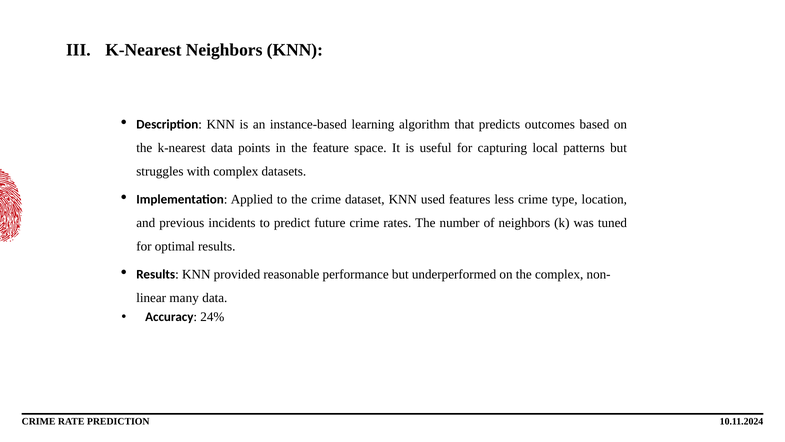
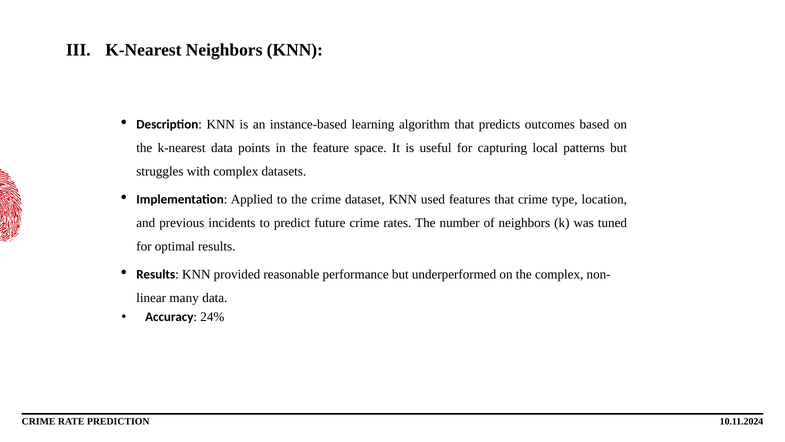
features less: less -> that
